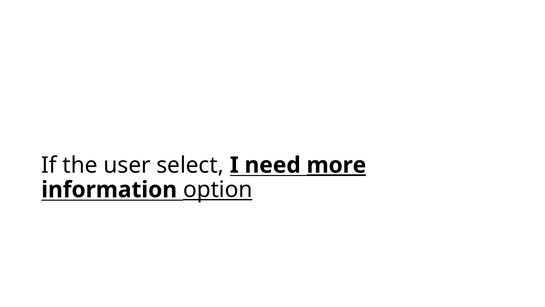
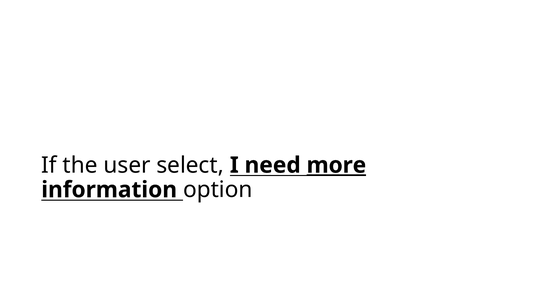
option underline: present -> none
